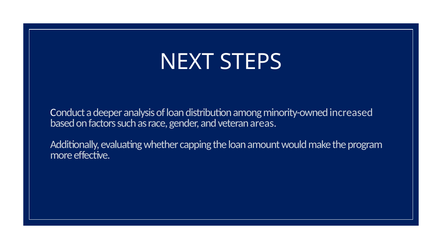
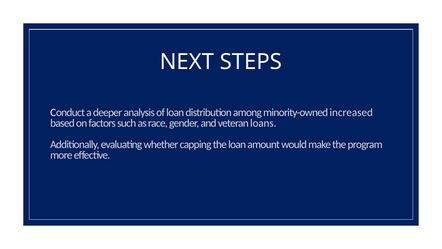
areas: areas -> loans
